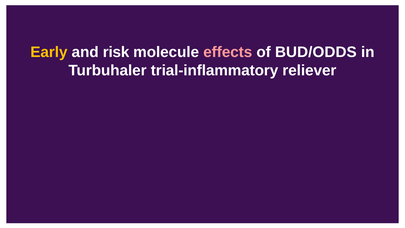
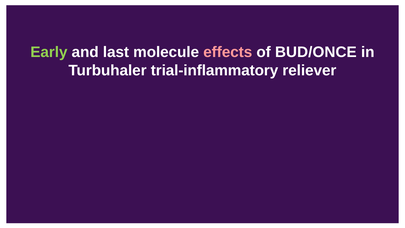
Early colour: yellow -> light green
risk: risk -> last
BUD/ODDS: BUD/ODDS -> BUD/ONCE
